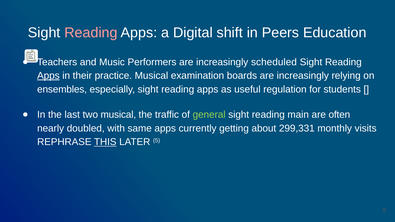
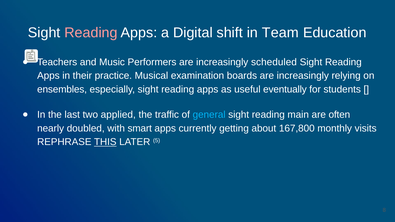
Peers: Peers -> Team
Apps at (48, 76) underline: present -> none
regulation: regulation -> eventually
two musical: musical -> applied
general colour: light green -> light blue
same: same -> smart
299,331: 299,331 -> 167,800
